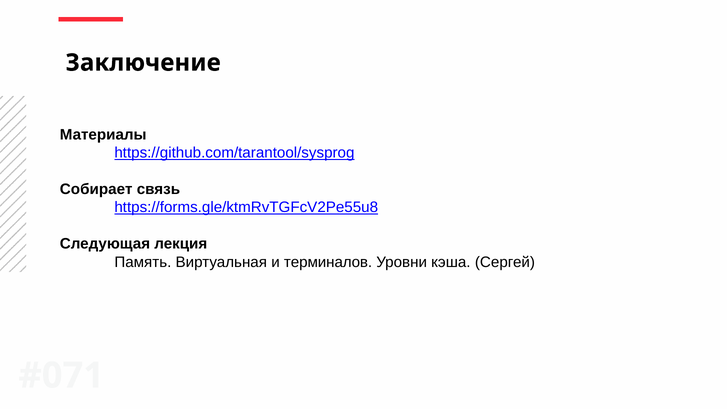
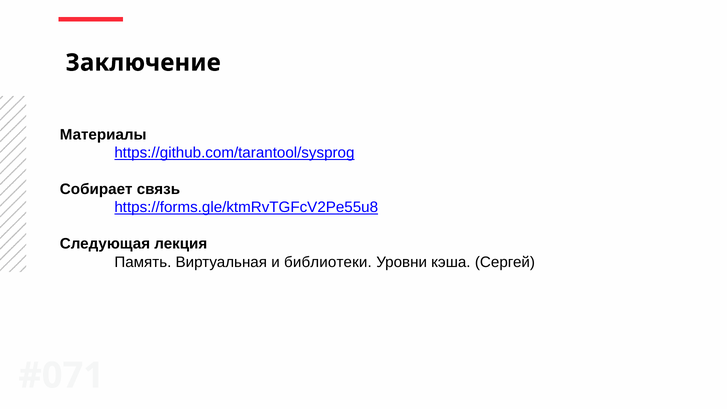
терминалов: терминалов -> библиотеки
